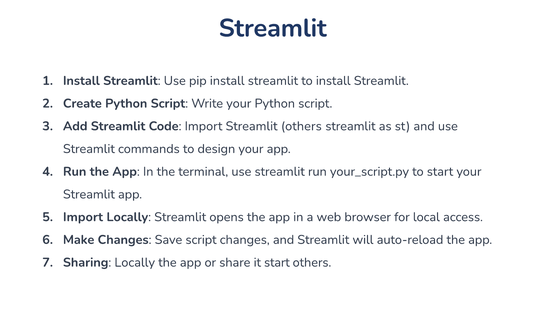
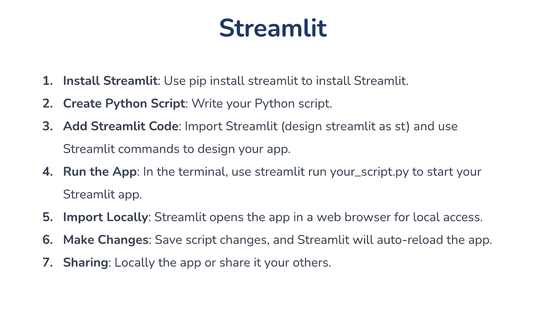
Streamlit others: others -> design
it start: start -> your
